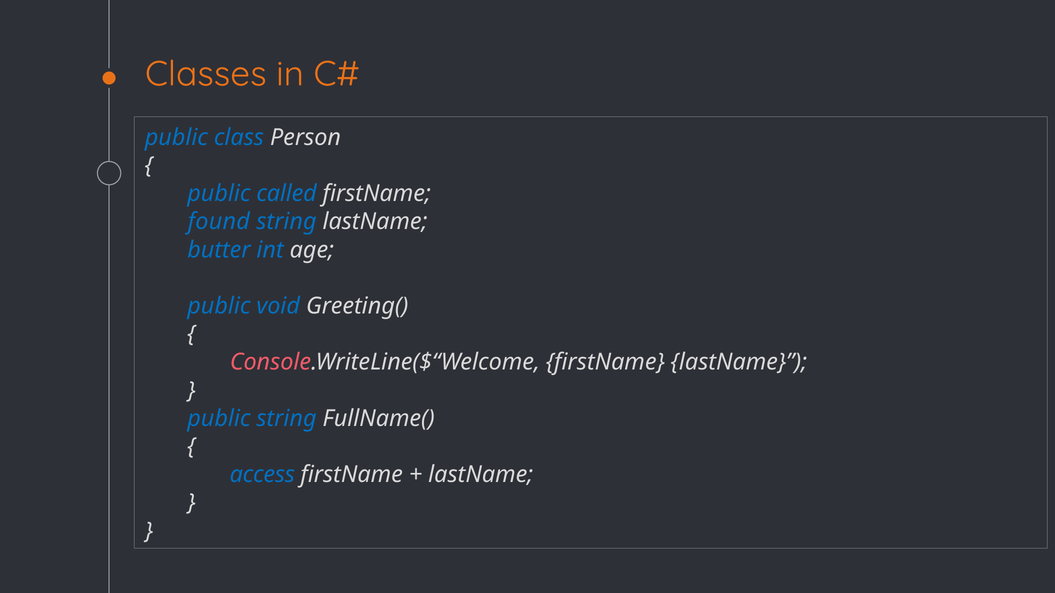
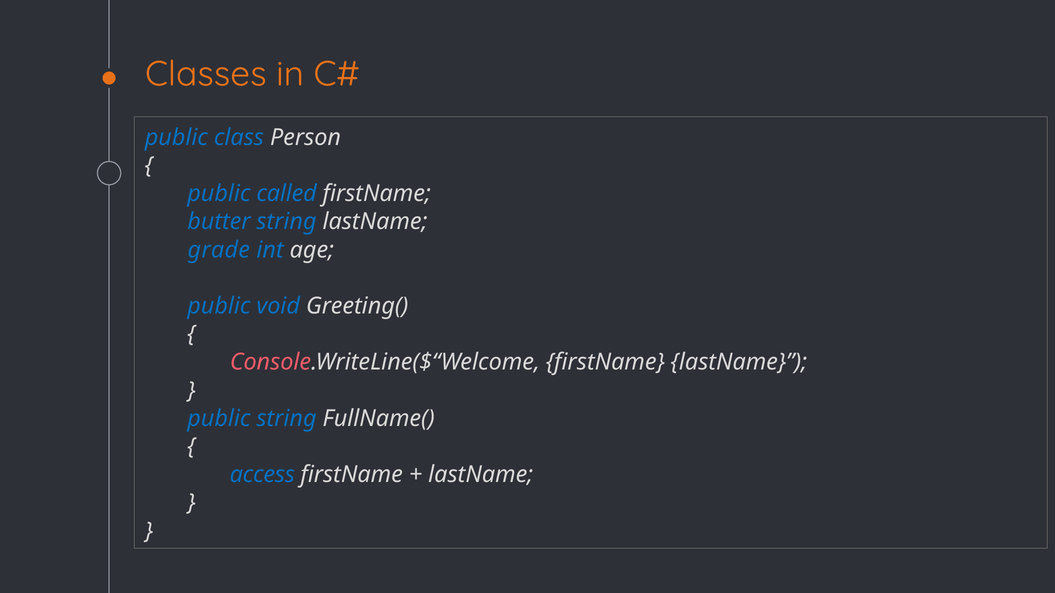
found: found -> butter
butter: butter -> grade
